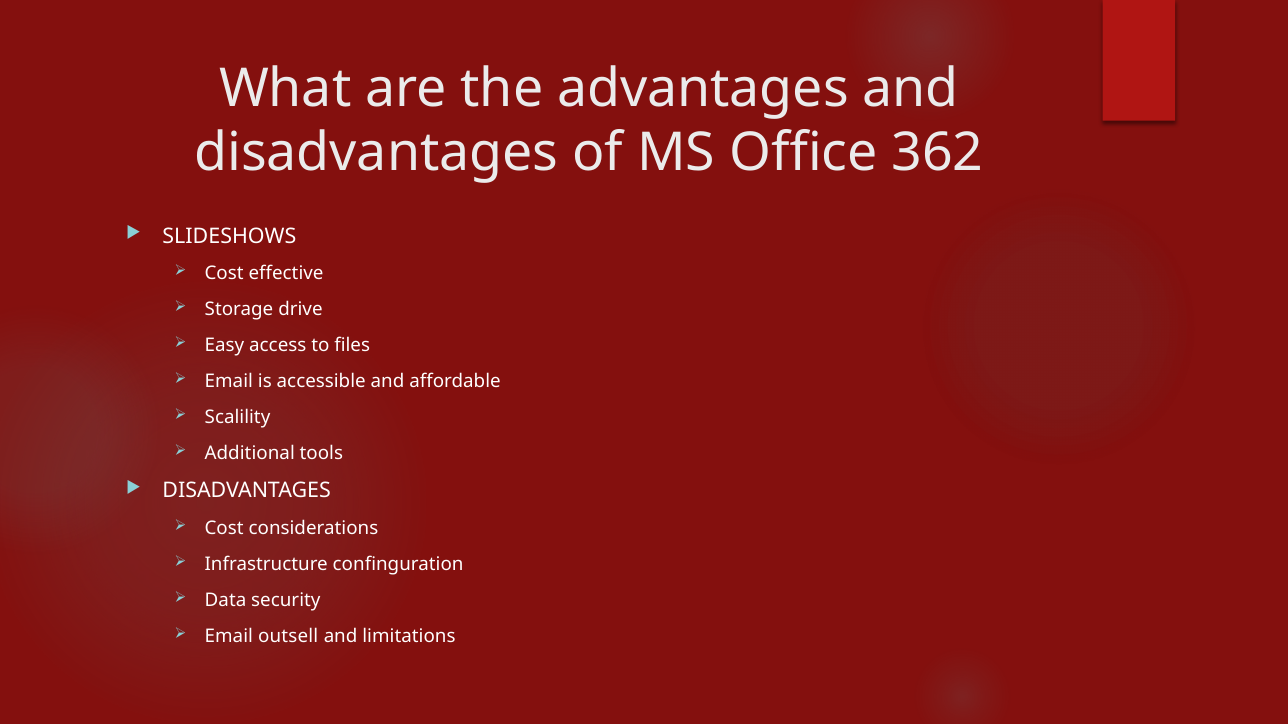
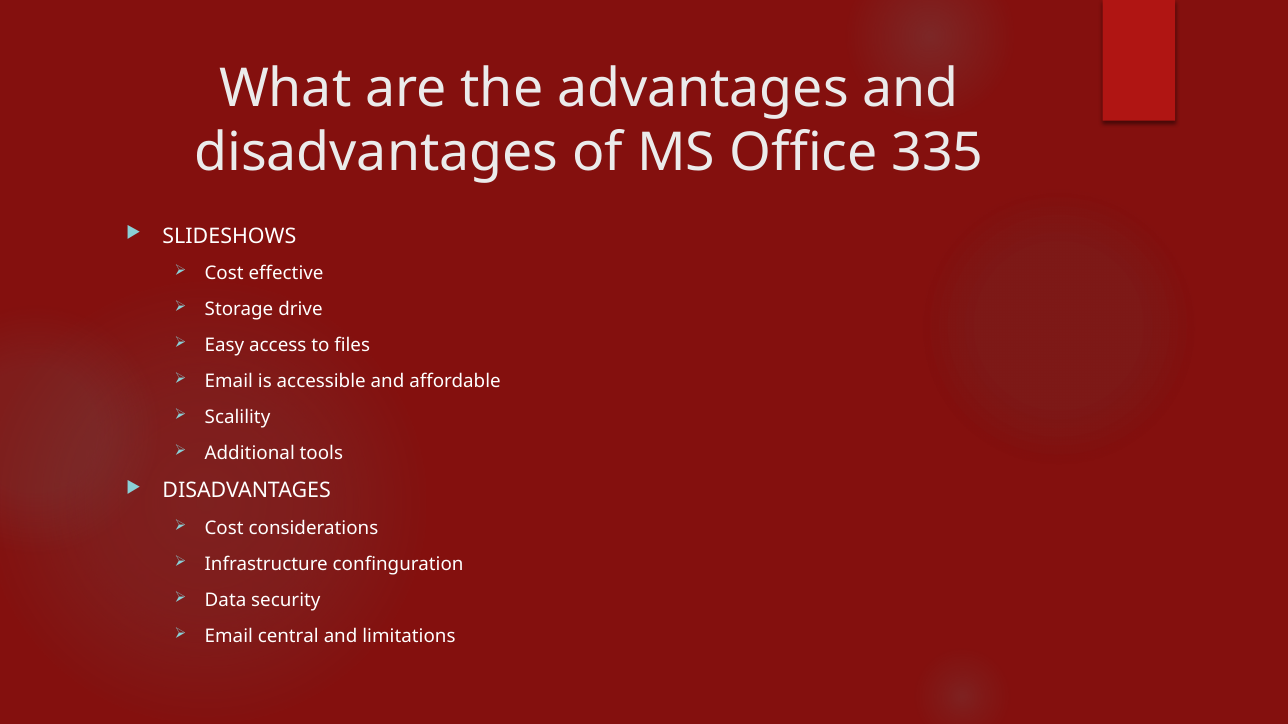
362: 362 -> 335
outsell: outsell -> central
